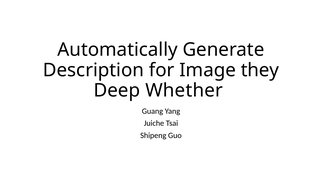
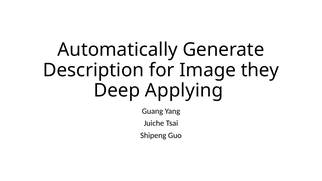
Whether: Whether -> Applying
